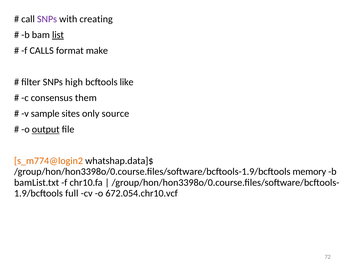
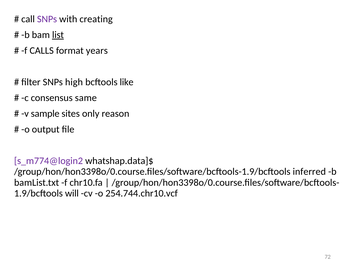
make: make -> years
them: them -> same
source: source -> reason
output underline: present -> none
s_m774@login2 colour: orange -> purple
memory: memory -> inferred
full: full -> will
672.054.chr10.vcf: 672.054.chr10.vcf -> 254.744.chr10.vcf
